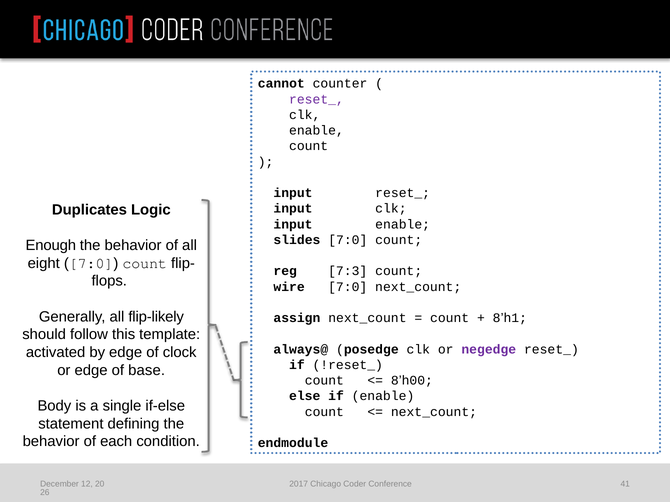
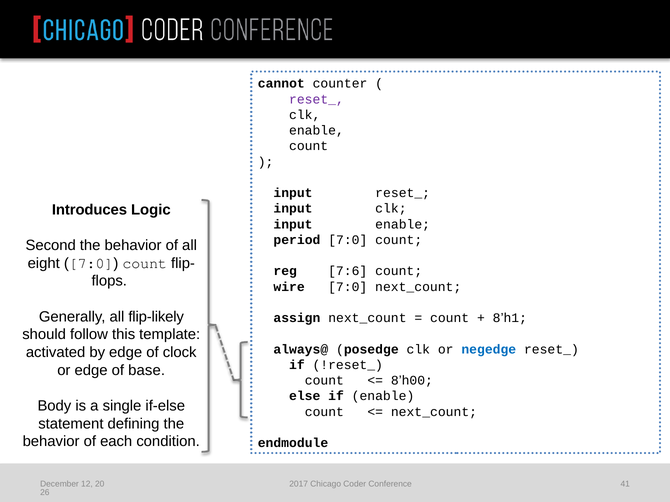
Duplicates: Duplicates -> Introduces
slides: slides -> period
Enough: Enough -> Second
7:3: 7:3 -> 7:6
negedge colour: purple -> blue
